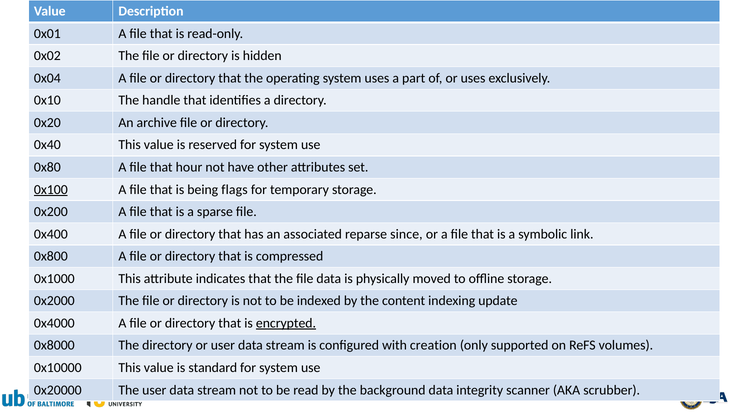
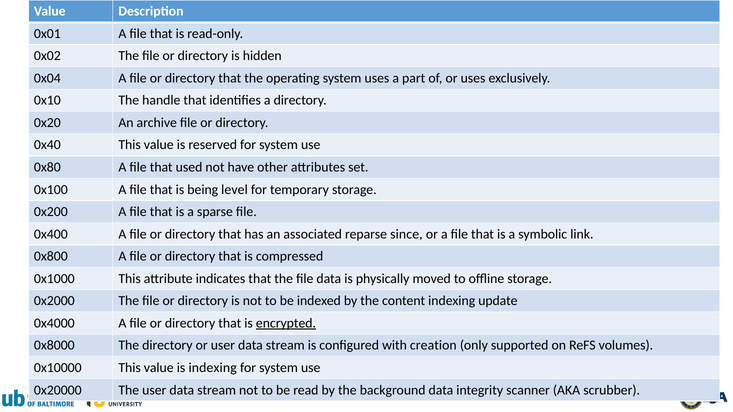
hour: hour -> used
0x100 underline: present -> none
flags: flags -> level
is standard: standard -> indexing
